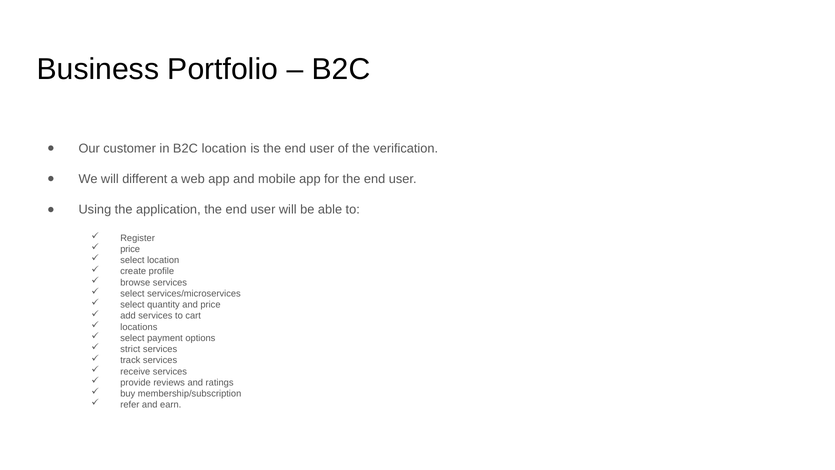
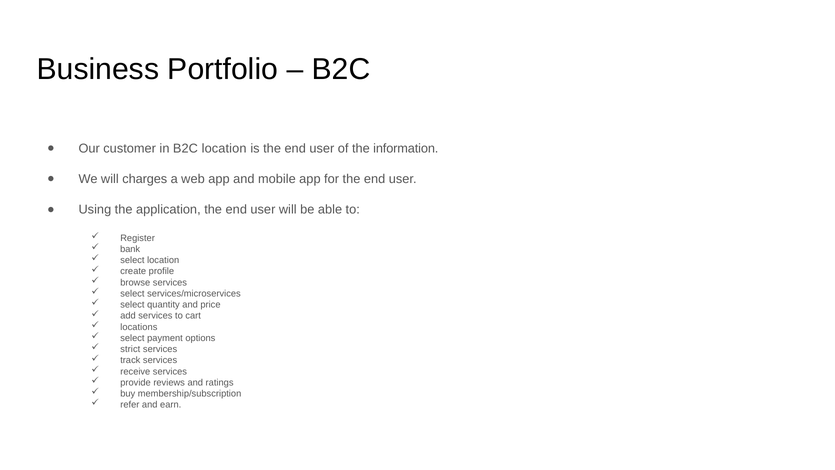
verification: verification -> information
different: different -> charges
price at (130, 249): price -> bank
